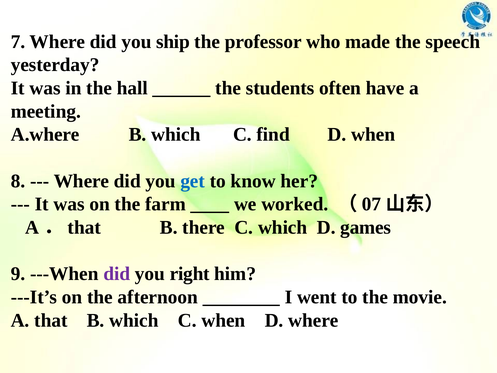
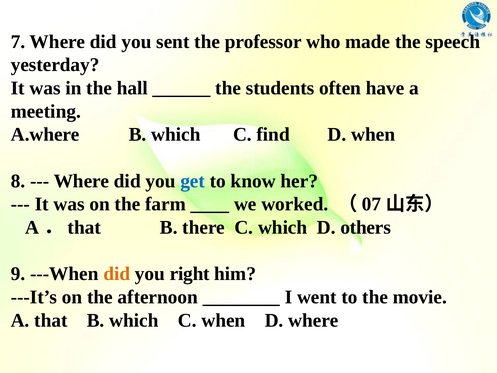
ship: ship -> sent
games: games -> others
did at (117, 274) colour: purple -> orange
